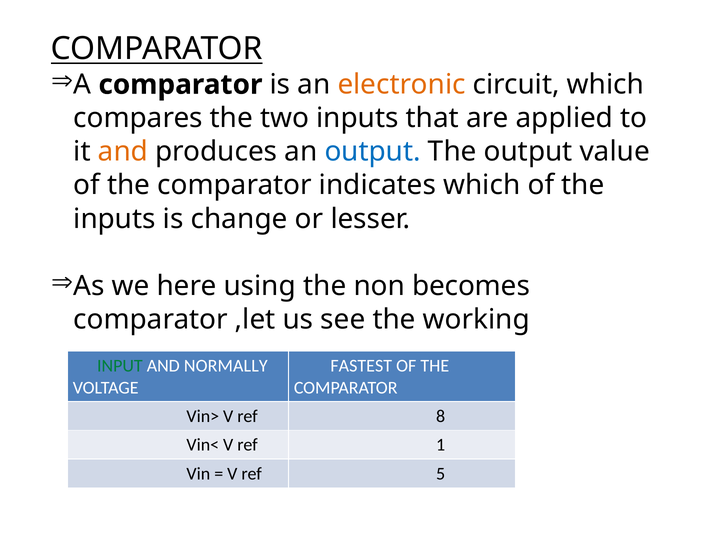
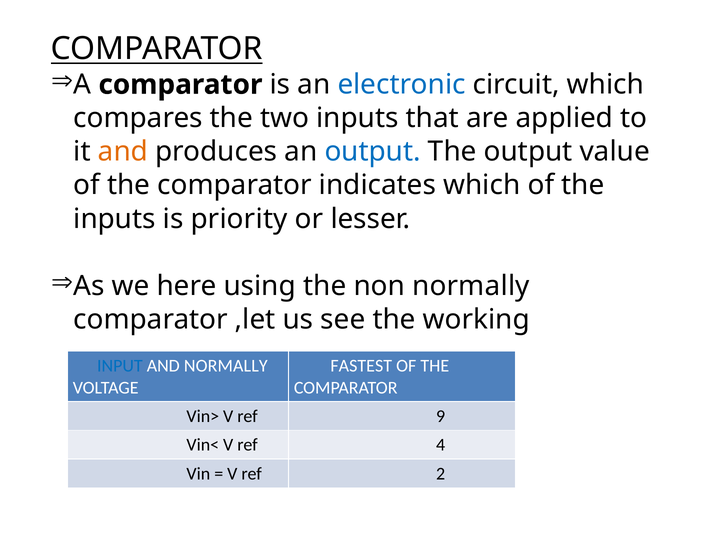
electronic colour: orange -> blue
change: change -> priority
non becomes: becomes -> normally
INPUT colour: green -> blue
8: 8 -> 9
1: 1 -> 4
5: 5 -> 2
